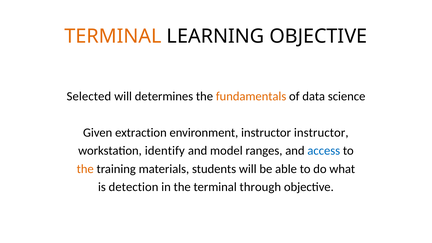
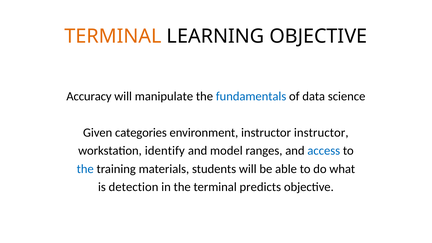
Selected: Selected -> Accuracy
determines: determines -> manipulate
fundamentals colour: orange -> blue
extraction: extraction -> categories
the at (85, 169) colour: orange -> blue
through: through -> predicts
